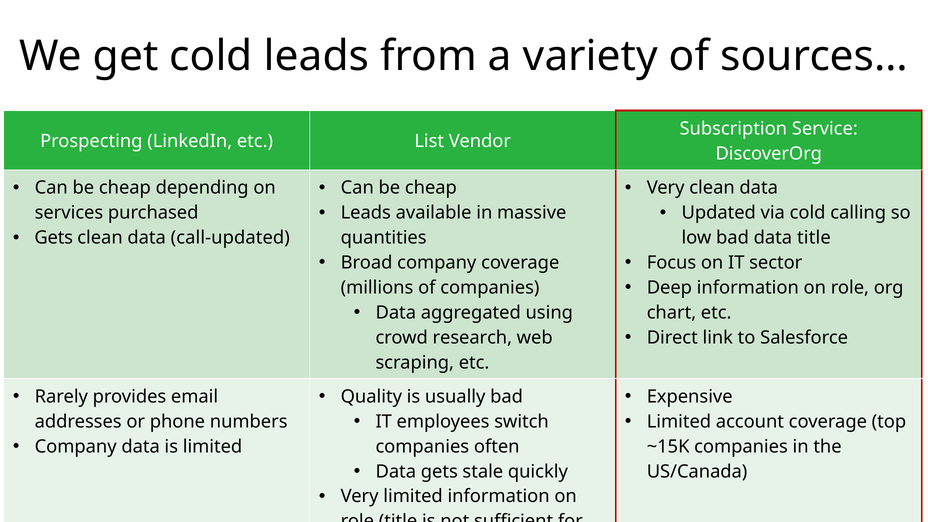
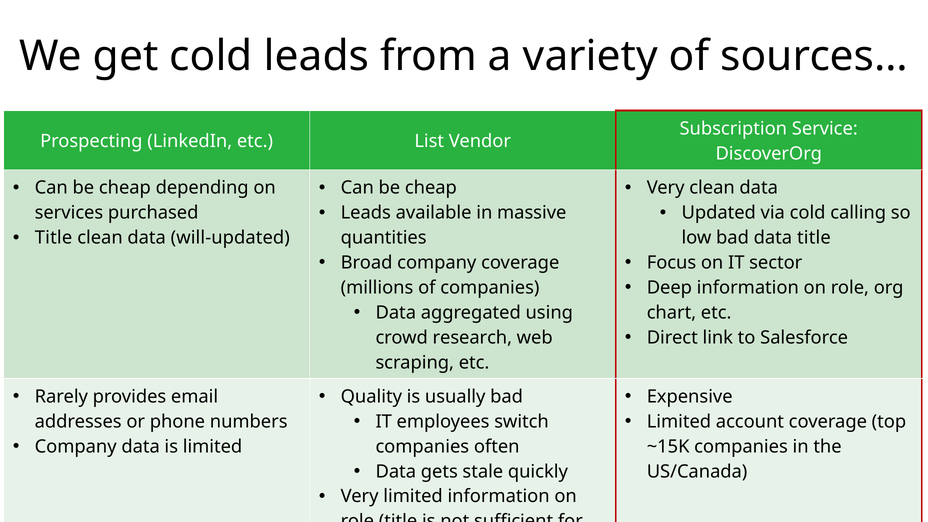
Gets at (54, 238): Gets -> Title
call-updated: call-updated -> will-updated
